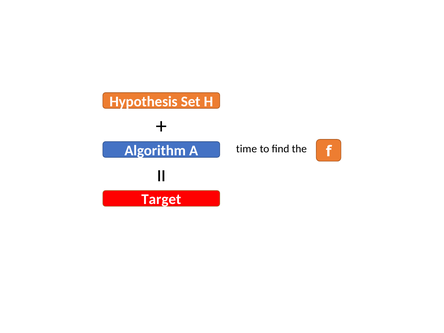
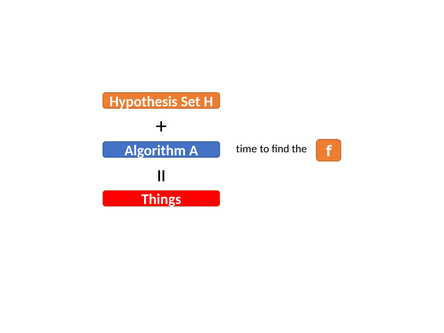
Target: Target -> Things
